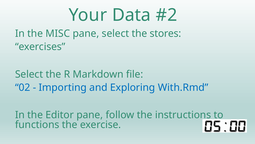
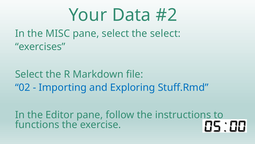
the stores: stores -> select
With.Rmd: With.Rmd -> Stuff.Rmd
